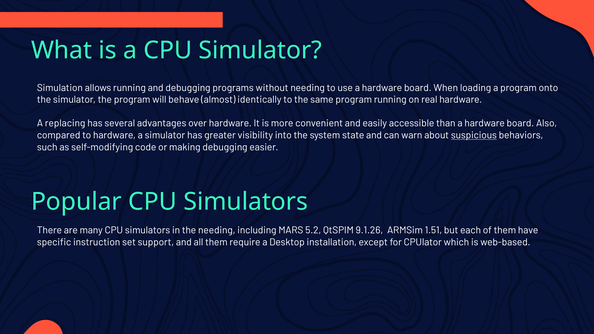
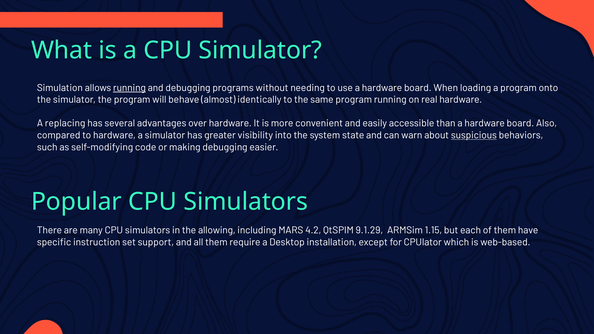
running at (129, 88) underline: none -> present
the needing: needing -> allowing
5.2: 5.2 -> 4.2
9.1.26: 9.1.26 -> 9.1.29
1.51: 1.51 -> 1.15
